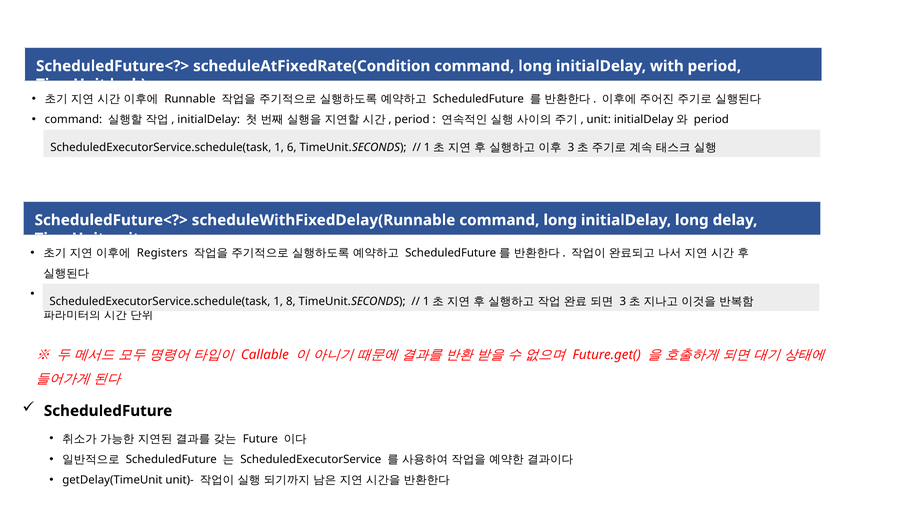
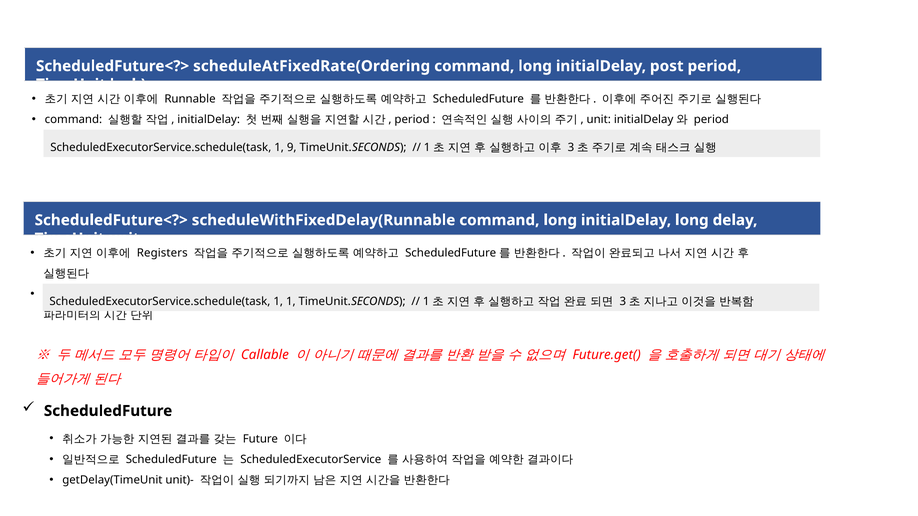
scheduleAtFixedRate(Condition: scheduleAtFixedRate(Condition -> scheduleAtFixedRate(Ordering
with: with -> post
6: 6 -> 9
1 8: 8 -> 1
